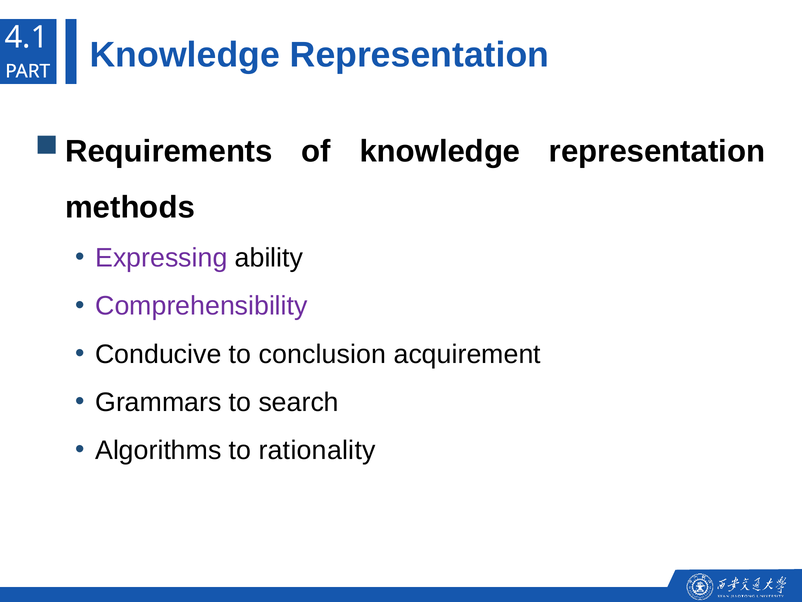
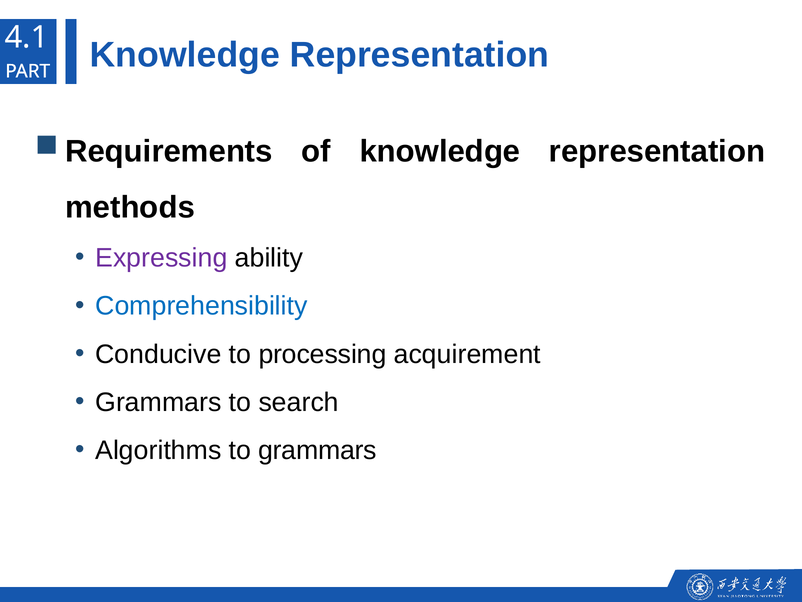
Comprehensibility colour: purple -> blue
conclusion: conclusion -> processing
to rationality: rationality -> grammars
